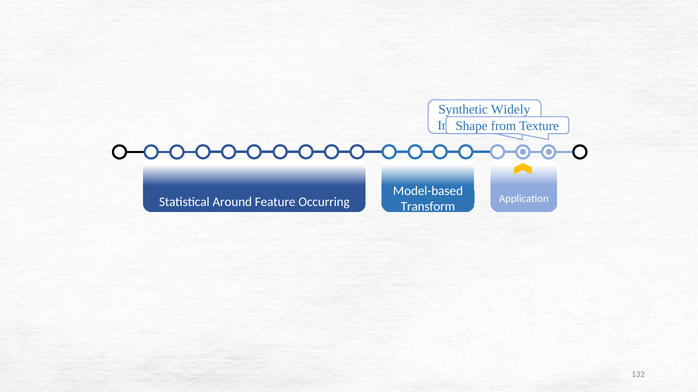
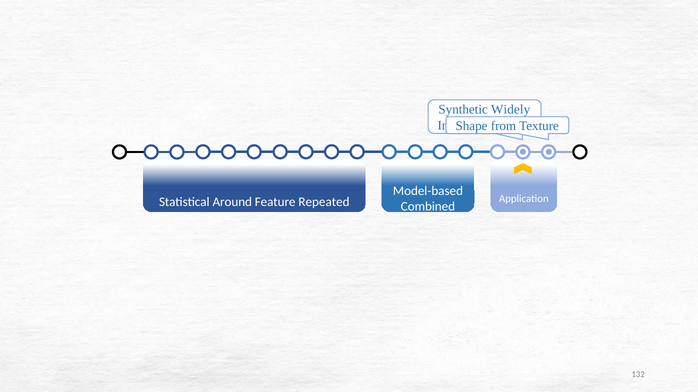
Occurring: Occurring -> Repeated
Transform: Transform -> Combined
